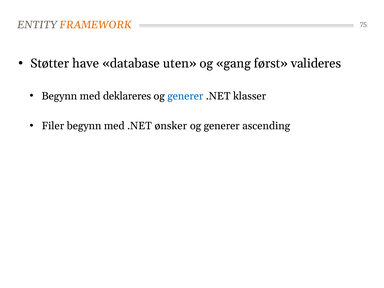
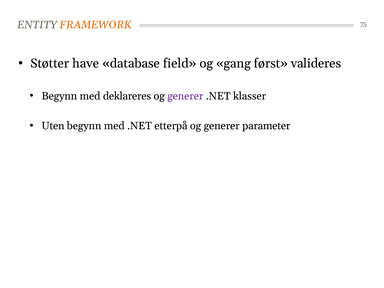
uten: uten -> field
generer at (185, 96) colour: blue -> purple
Filer: Filer -> Uten
ønsker: ønsker -> etterpå
ascending: ascending -> parameter
